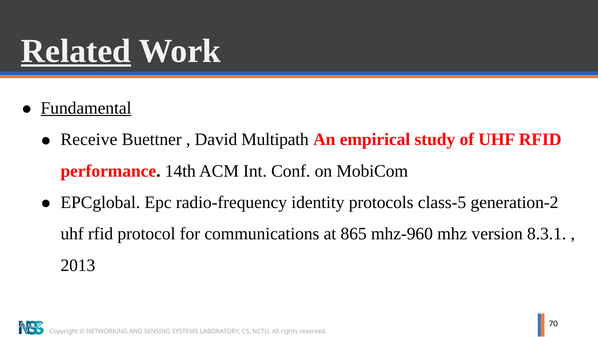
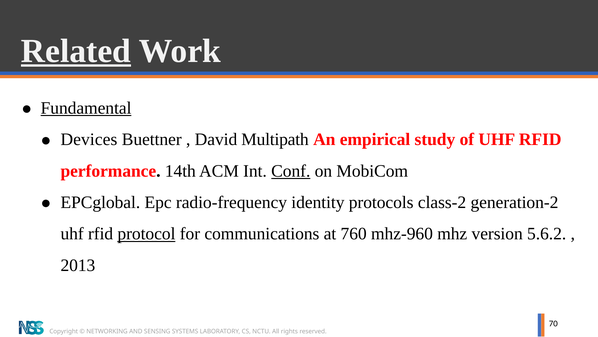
Receive: Receive -> Devices
Conf underline: none -> present
class-5: class-5 -> class-2
protocol underline: none -> present
865: 865 -> 760
8.3.1: 8.3.1 -> 5.6.2
